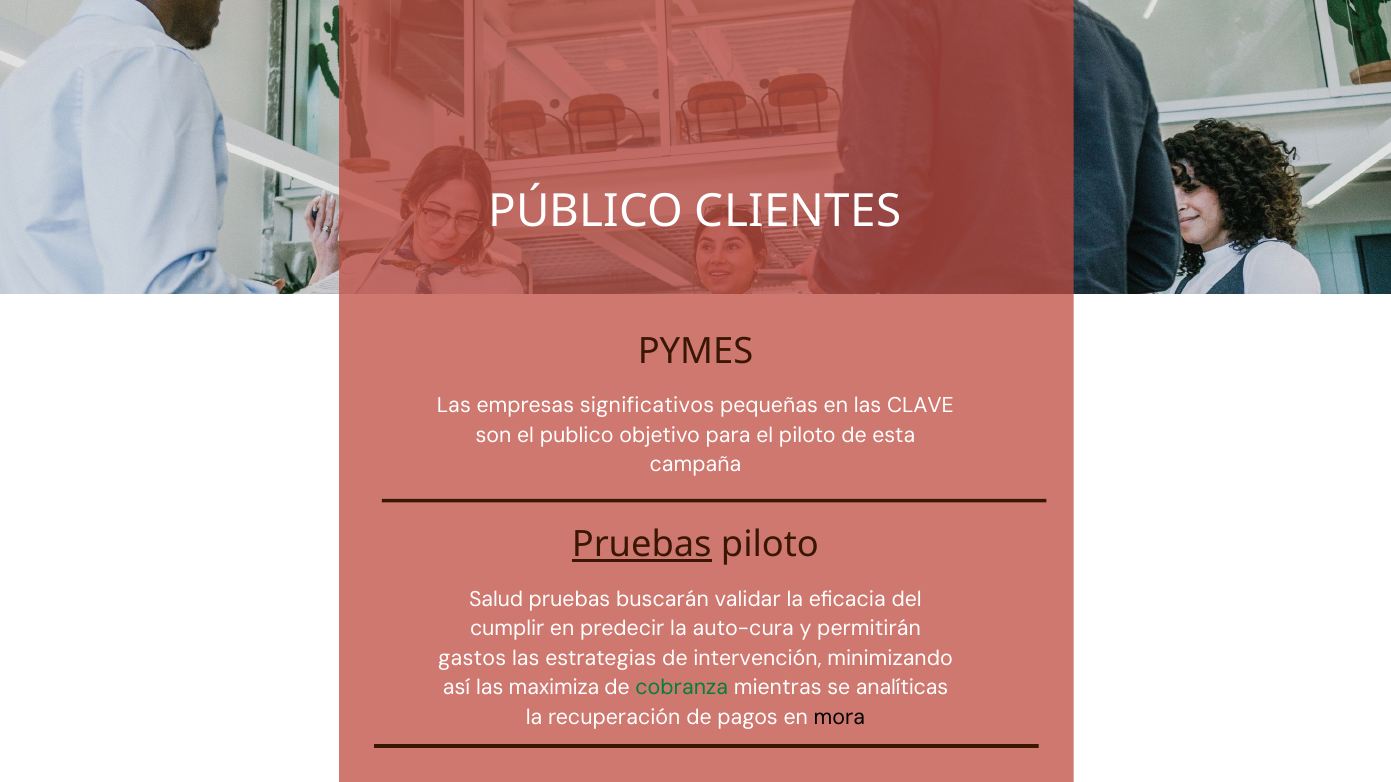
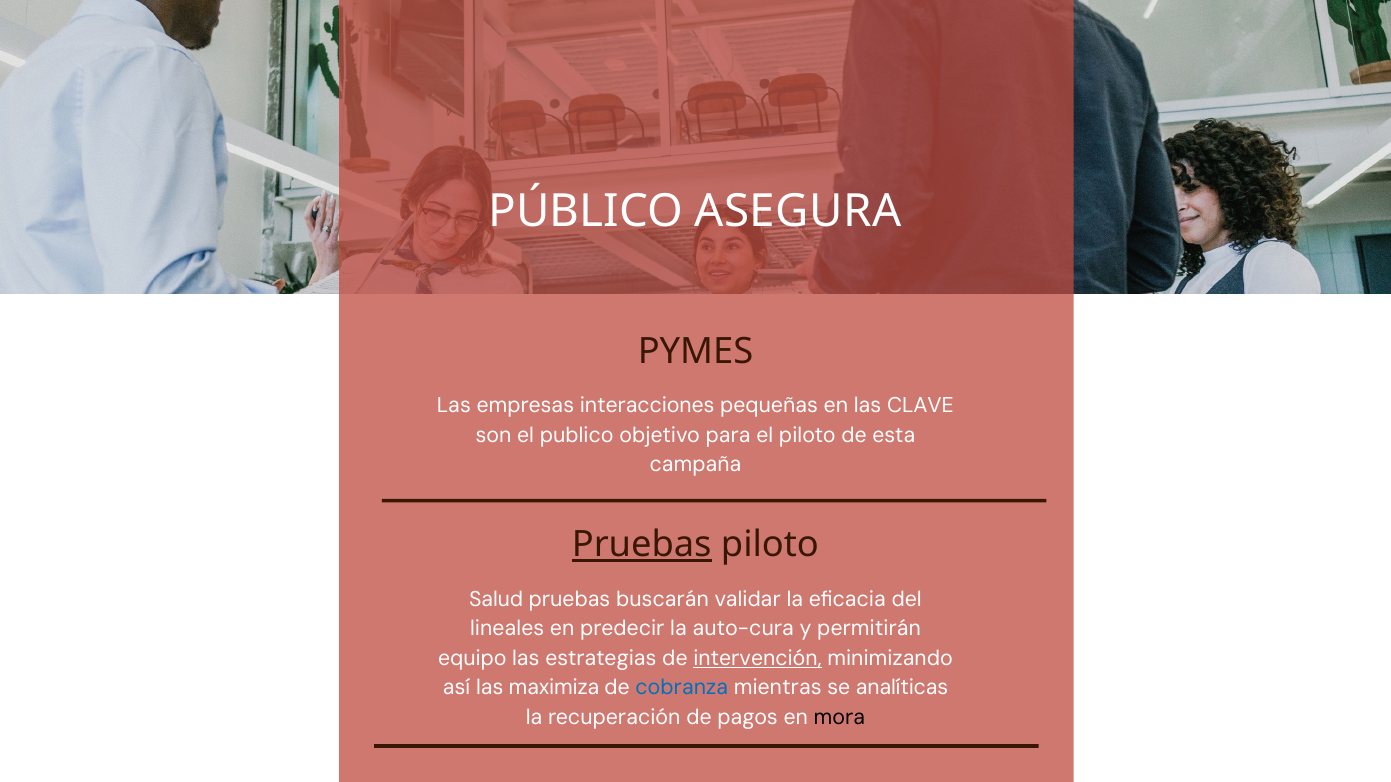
CLIENTES: CLIENTES -> ASEGURA
significativos: significativos -> interacciones
cumplir: cumplir -> lineales
gastos: gastos -> equipo
intervención underline: none -> present
cobranza colour: green -> blue
